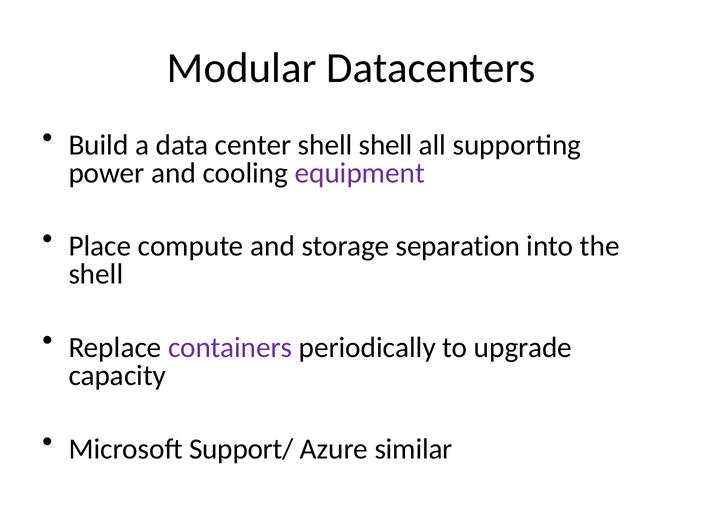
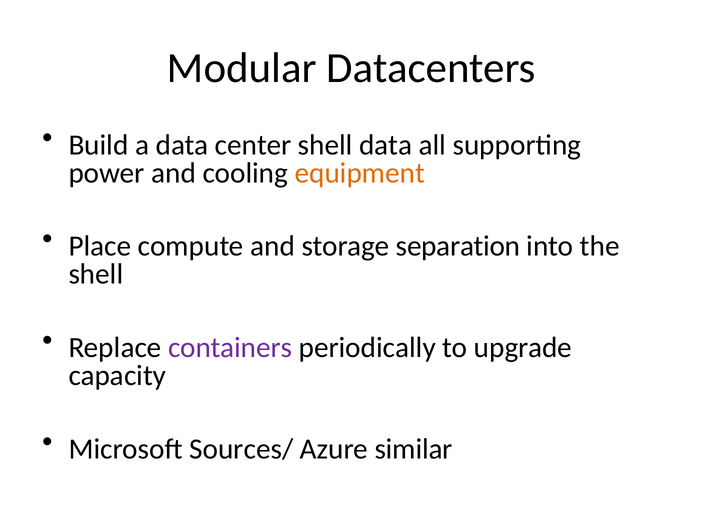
shell shell: shell -> data
equipment colour: purple -> orange
Support/: Support/ -> Sources/
